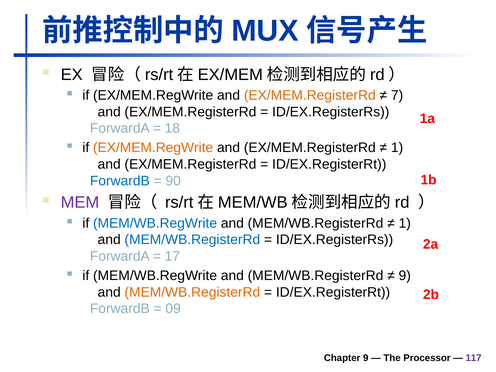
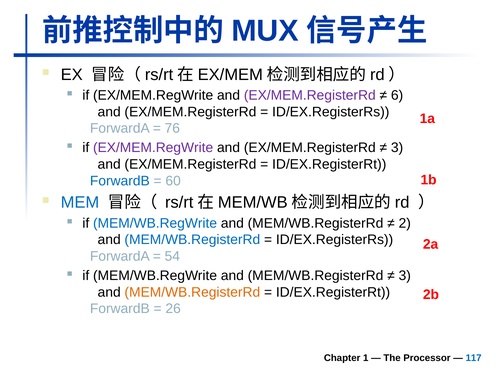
EX/MEM.RegisterRd at (310, 95) colour: orange -> purple
7: 7 -> 6
18: 18 -> 76
EX/MEM.RegWrite at (153, 148) colour: orange -> purple
1 at (397, 148): 1 -> 3
90: 90 -> 60
MEM colour: purple -> blue
1 at (405, 223): 1 -> 2
17: 17 -> 54
9 at (405, 276): 9 -> 3
09: 09 -> 26
Chapter 9: 9 -> 1
117 colour: purple -> blue
